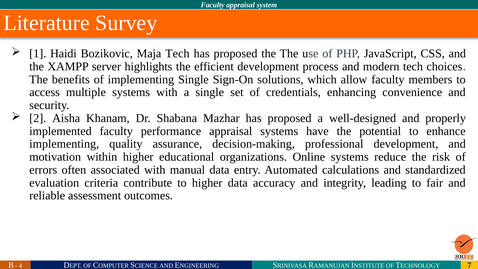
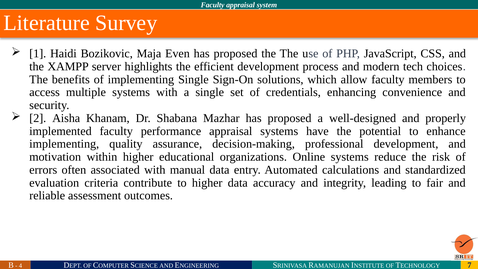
Maja Tech: Tech -> Even
